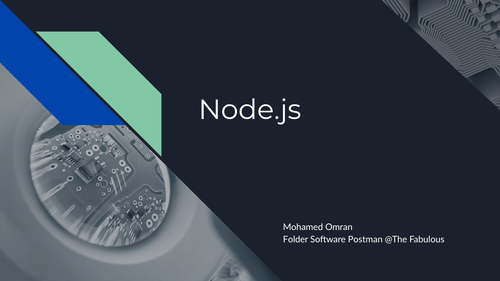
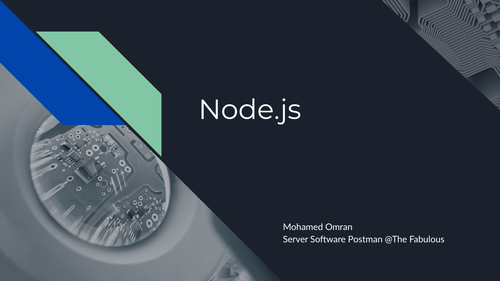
Folder: Folder -> Server
